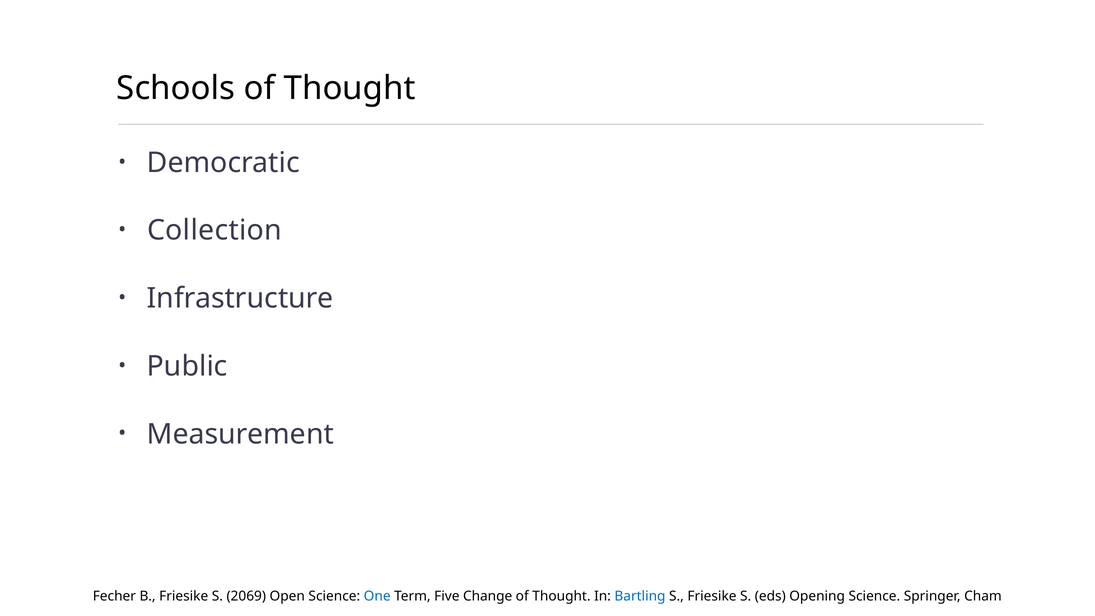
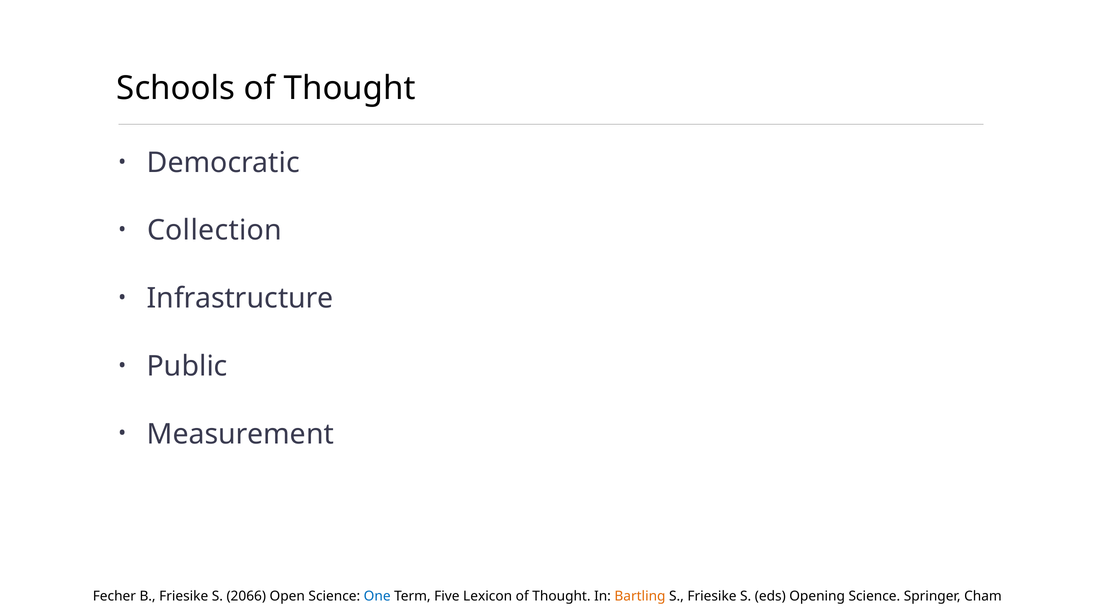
2069: 2069 -> 2066
Change: Change -> Lexicon
Bartling colour: blue -> orange
